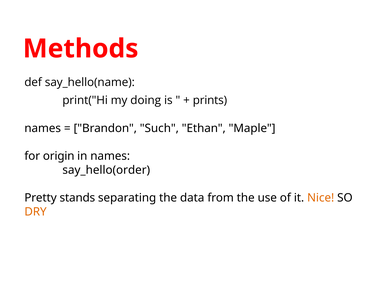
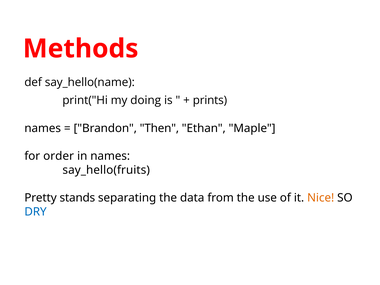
Such: Such -> Then
origin: origin -> order
say_hello(order: say_hello(order -> say_hello(fruits
DRY colour: orange -> blue
